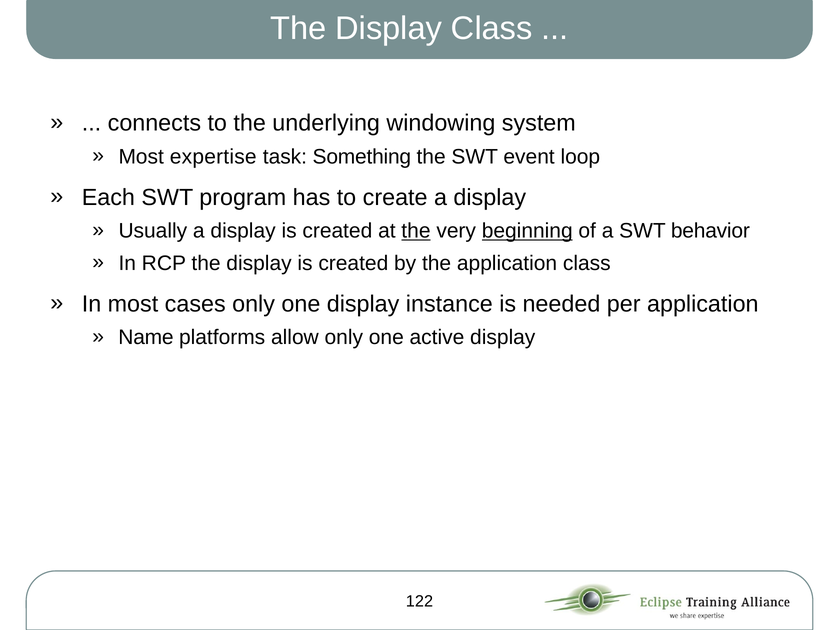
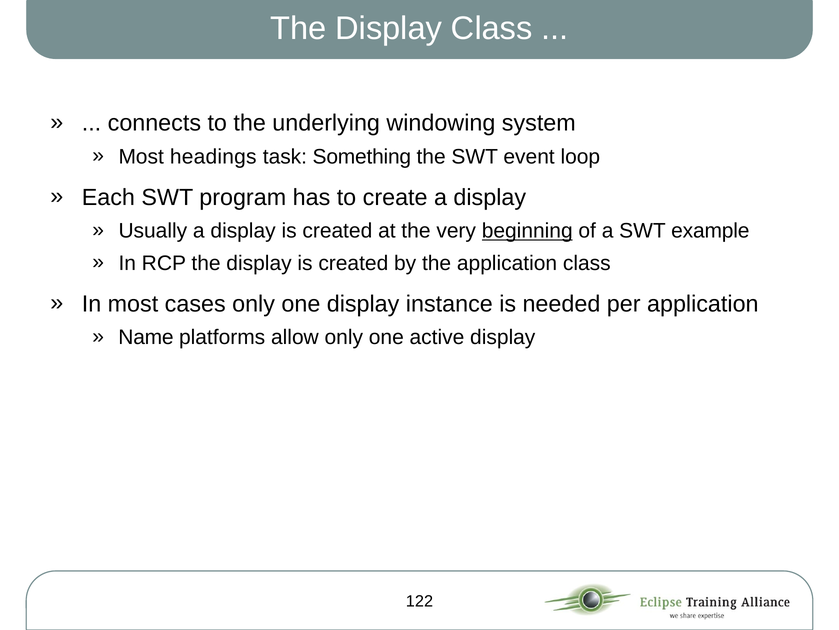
expertise: expertise -> headings
the at (416, 231) underline: present -> none
behavior: behavior -> example
